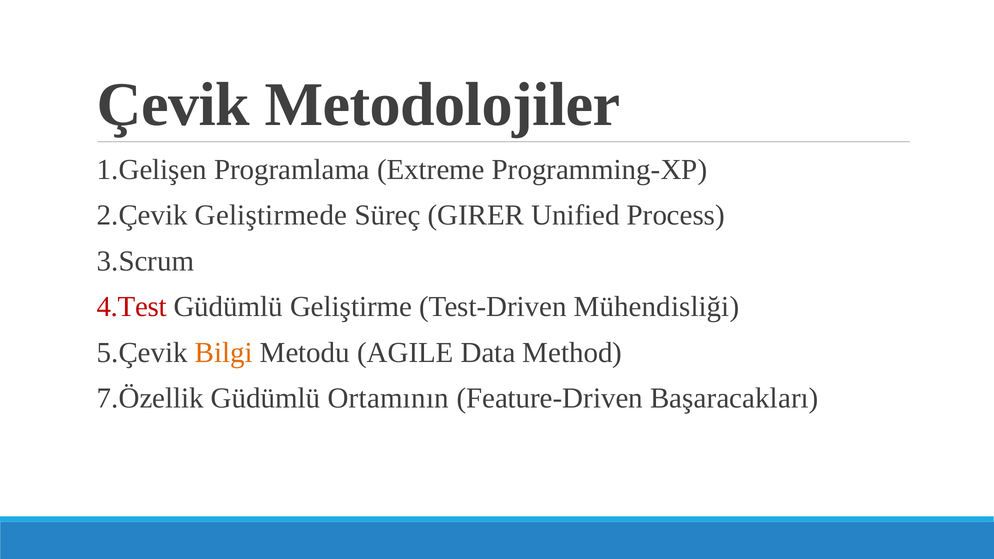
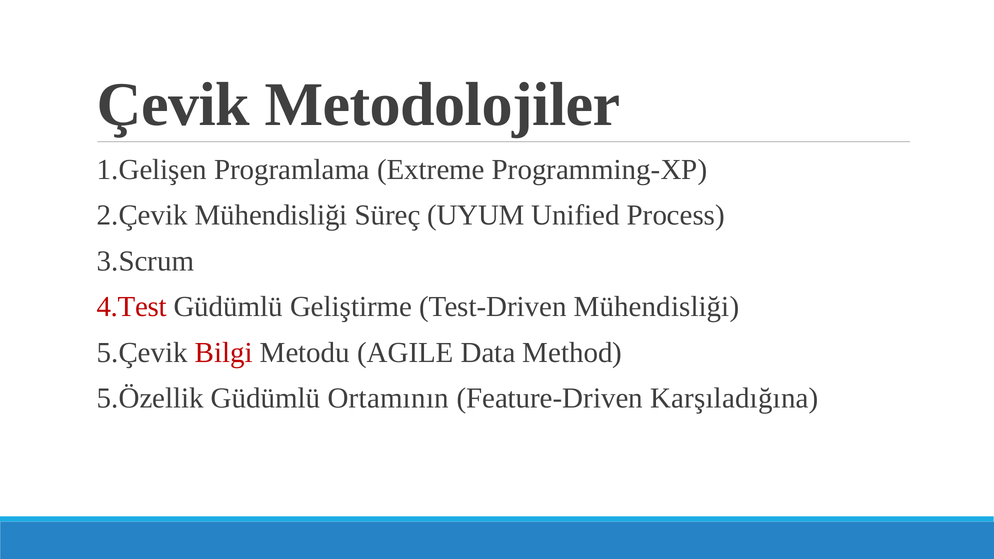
2.Çevik Geliştirmede: Geliştirmede -> Mühendisliği
GIRER: GIRER -> UYUM
Bilgi colour: orange -> red
7.Özellik: 7.Özellik -> 5.Özellik
Başaracakları: Başaracakları -> Karşıladığına
